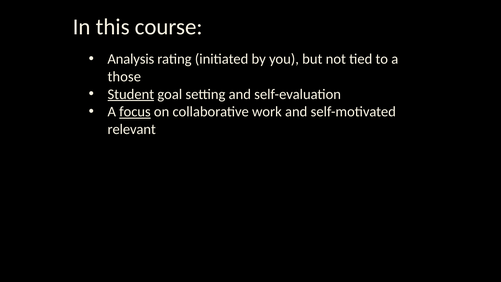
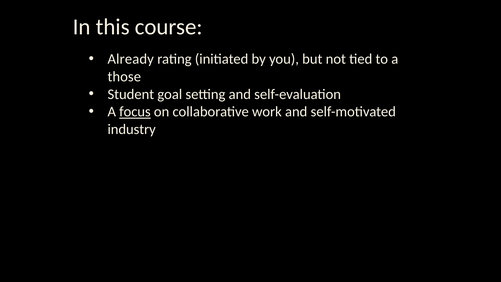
Analysis: Analysis -> Already
Student underline: present -> none
relevant: relevant -> industry
